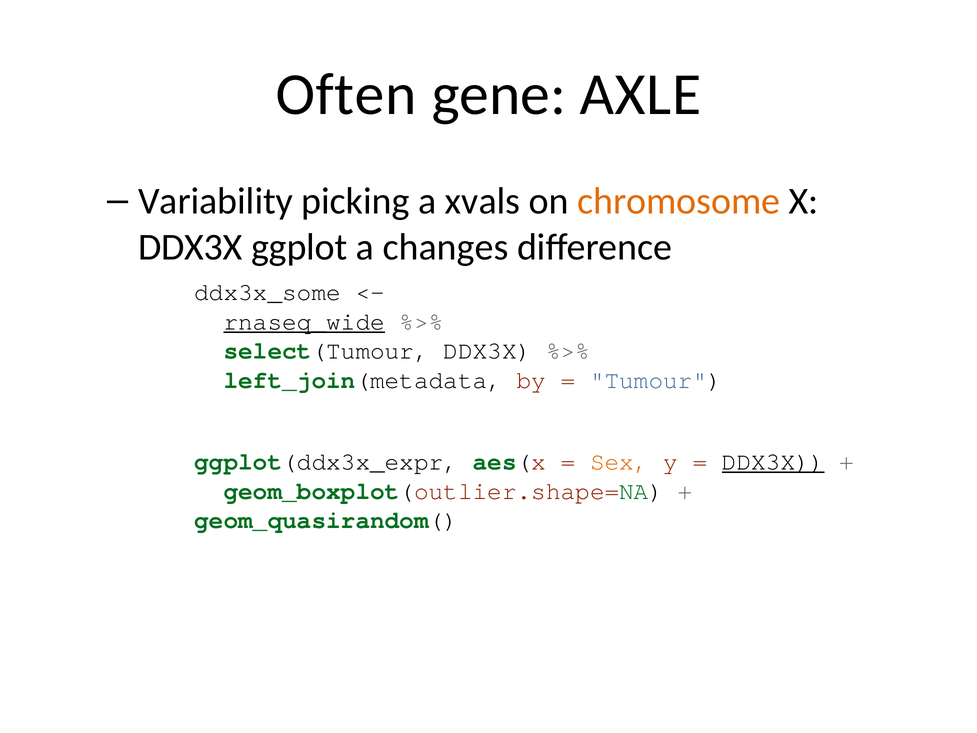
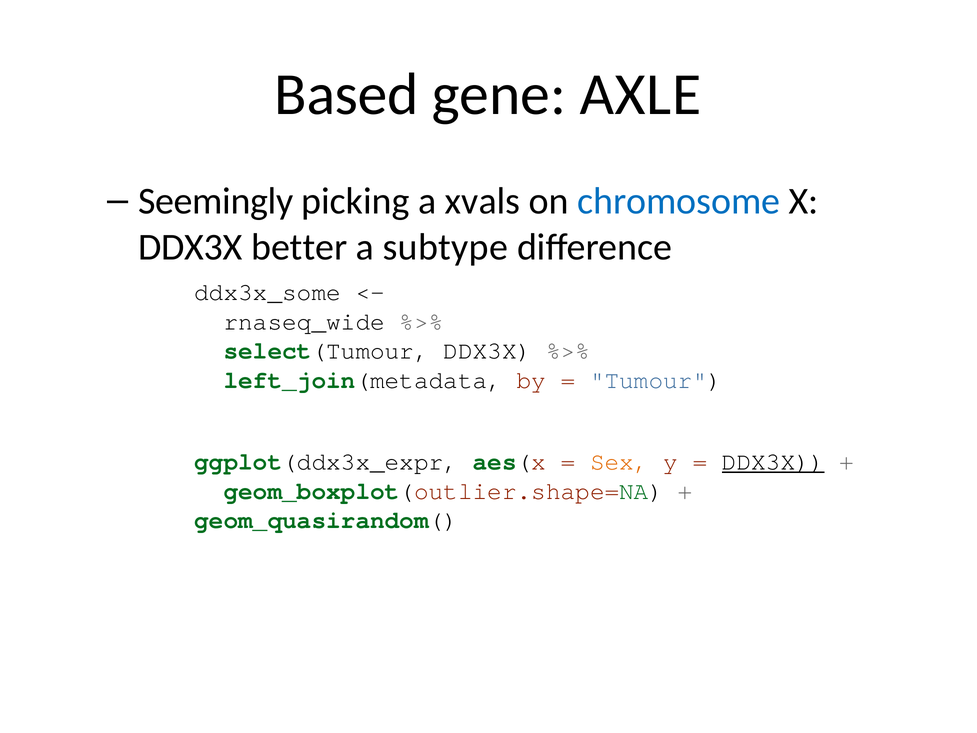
Often: Often -> Based
Variability: Variability -> Seemingly
chromosome colour: orange -> blue
ggplot: ggplot -> better
changes: changes -> subtype
rnaseq_wide underline: present -> none
